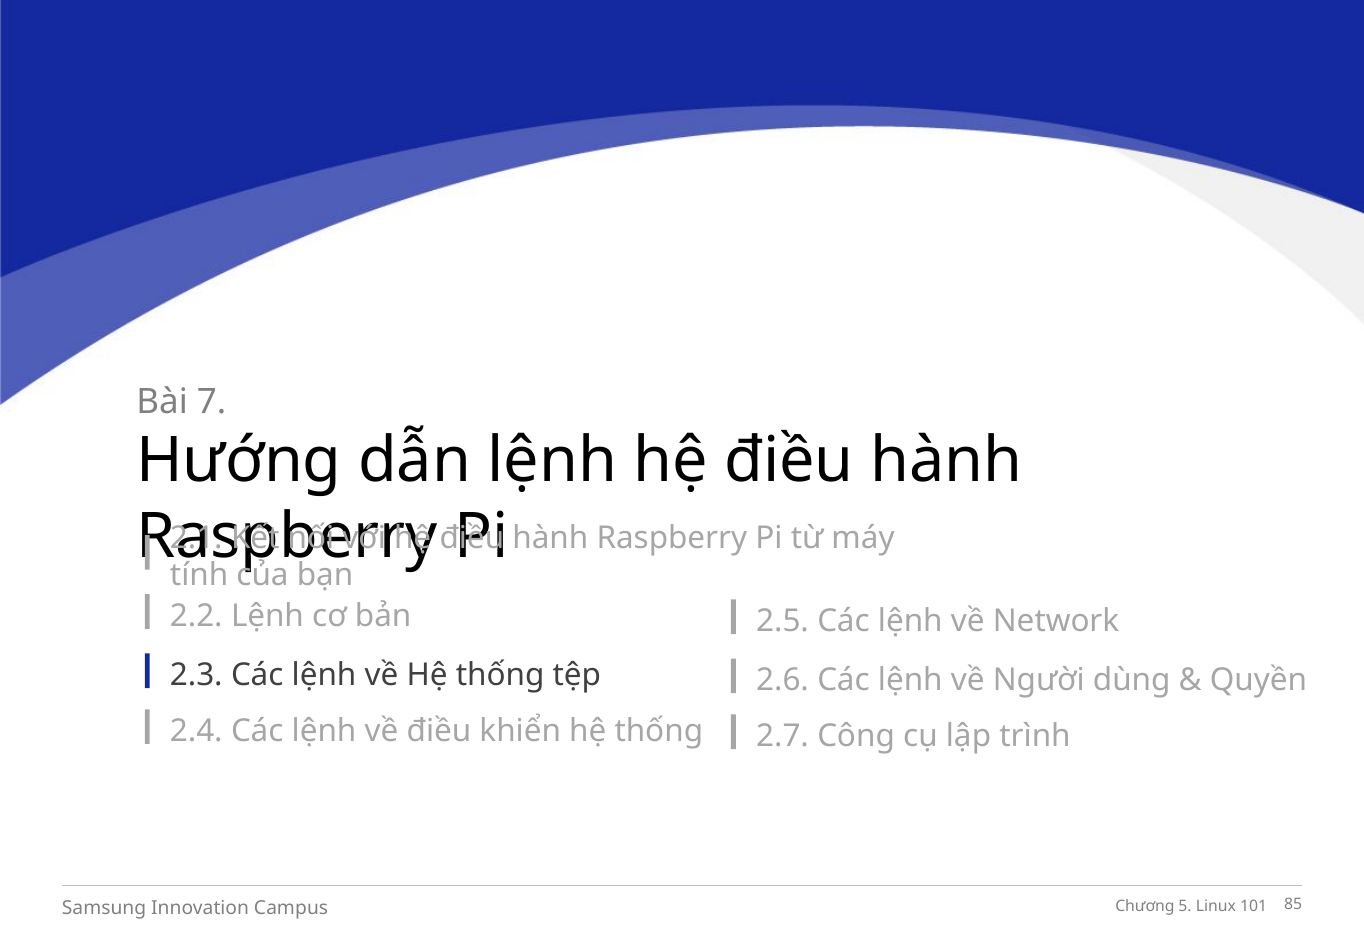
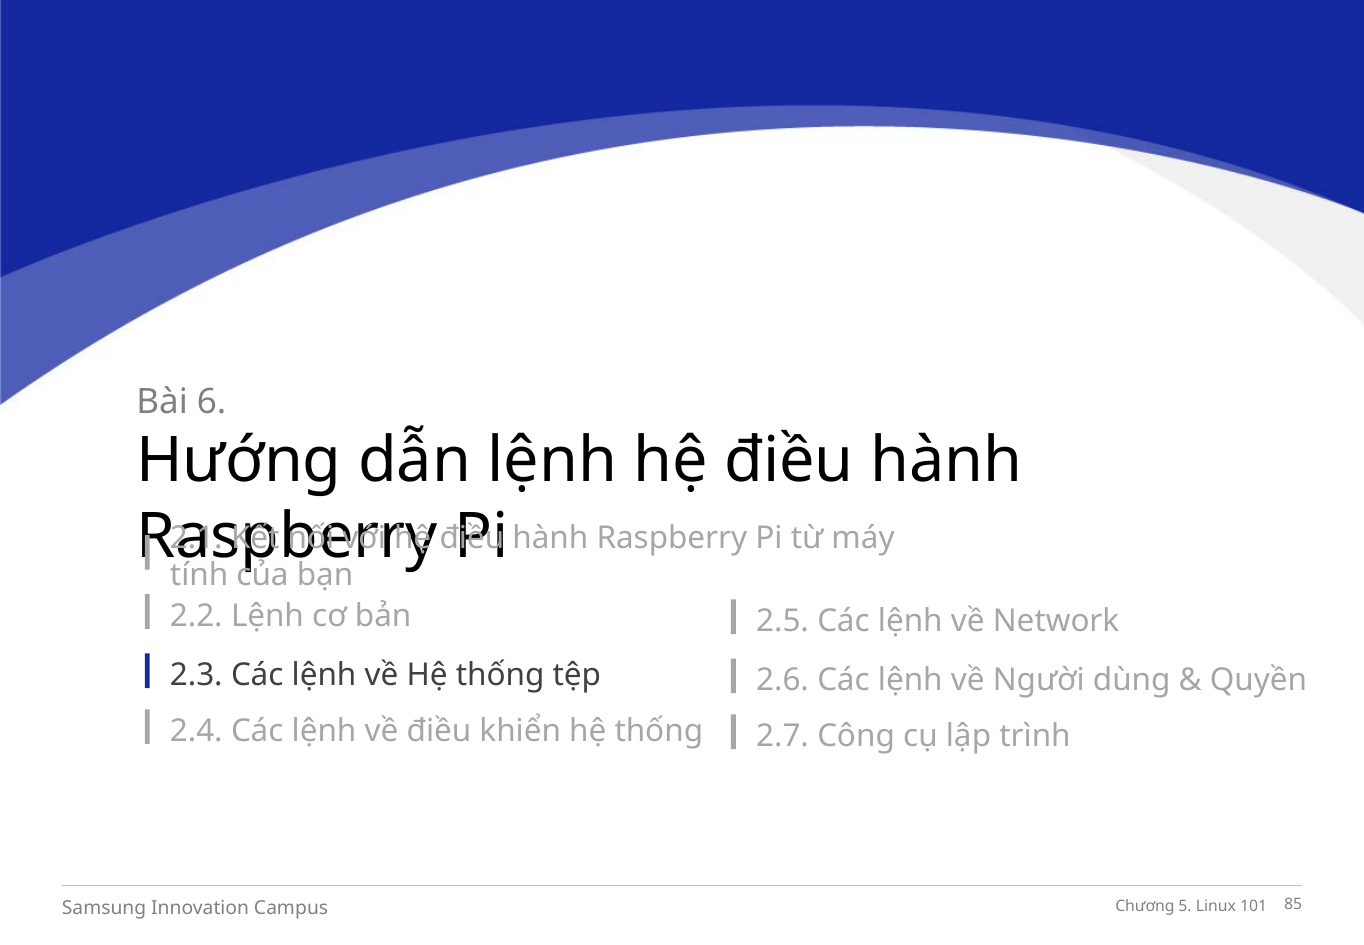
7: 7 -> 6
